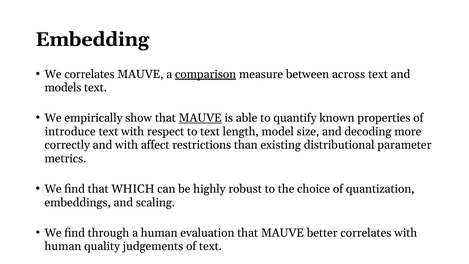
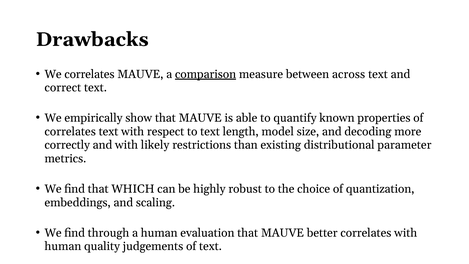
Embedding: Embedding -> Drawbacks
models: models -> correct
MAUVE at (200, 118) underline: present -> none
introduce at (70, 131): introduce -> correlates
affect: affect -> likely
